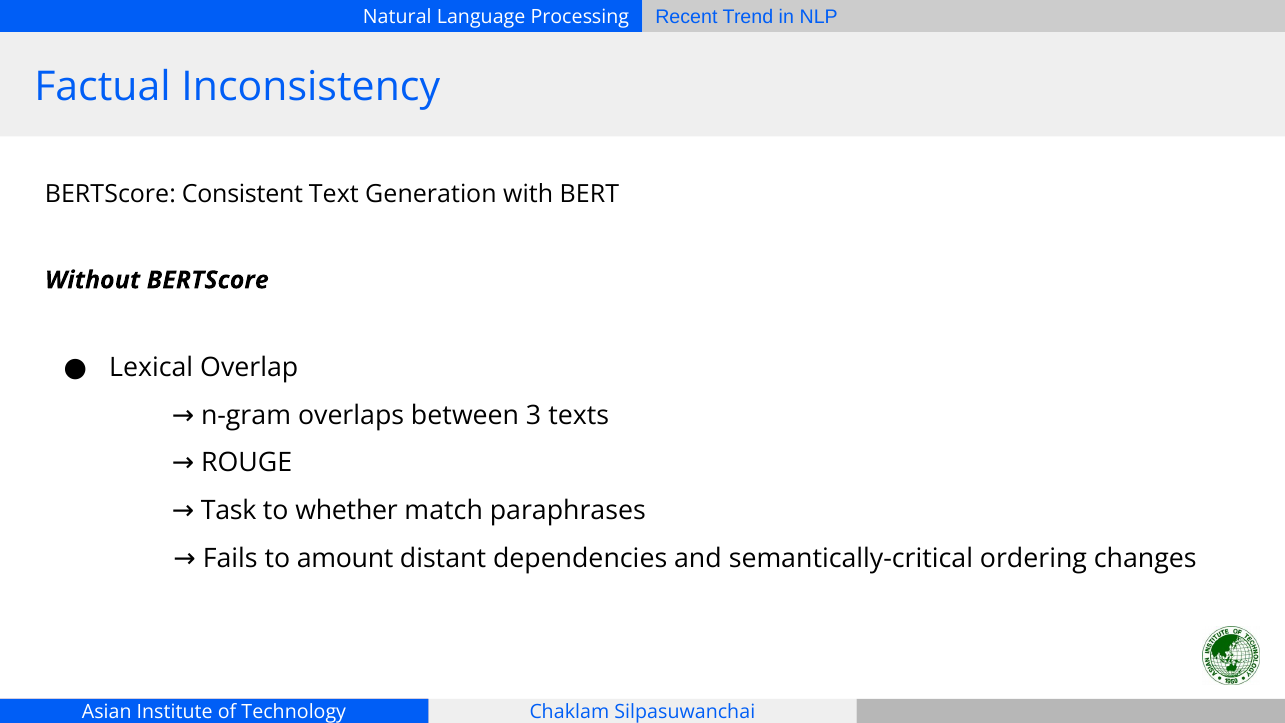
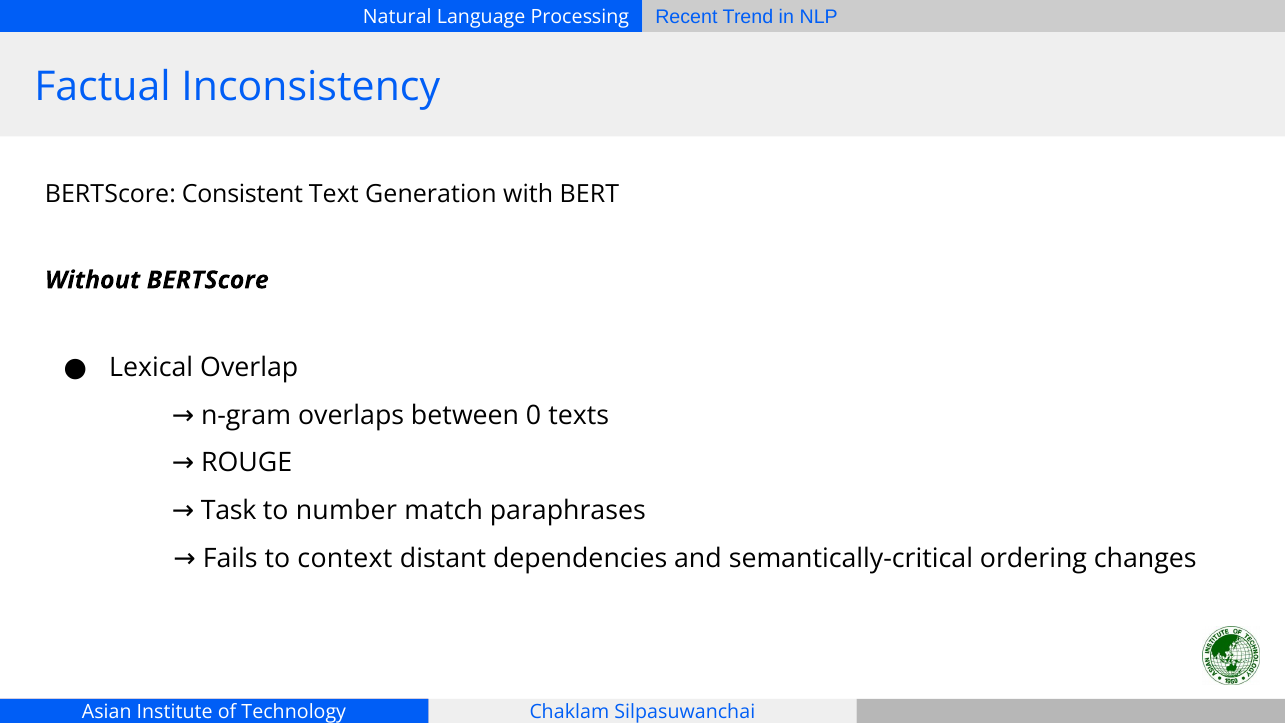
3: 3 -> 0
whether: whether -> number
amount: amount -> context
